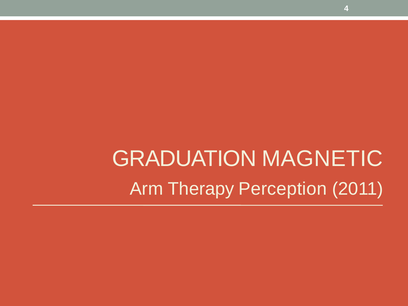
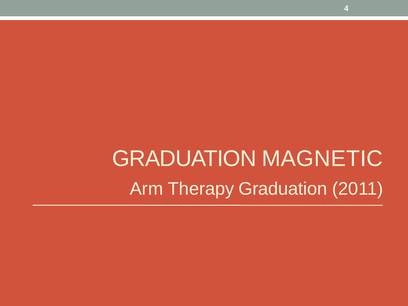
Therapy Perception: Perception -> Graduation
